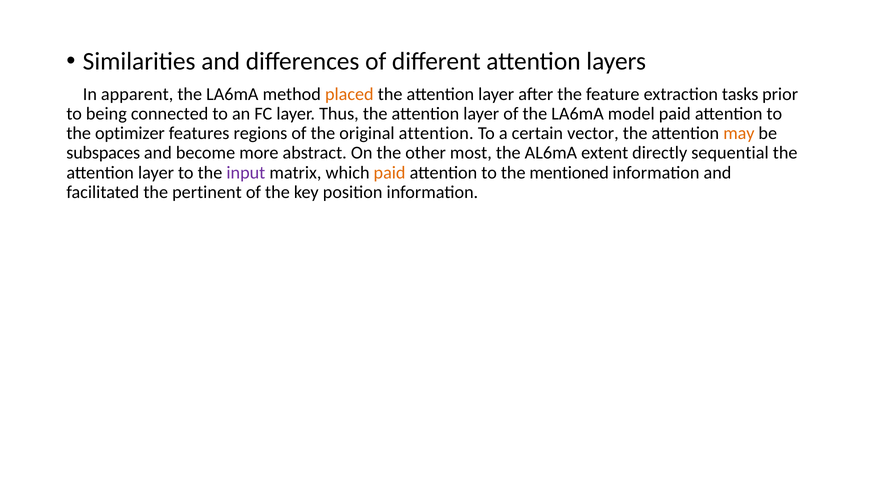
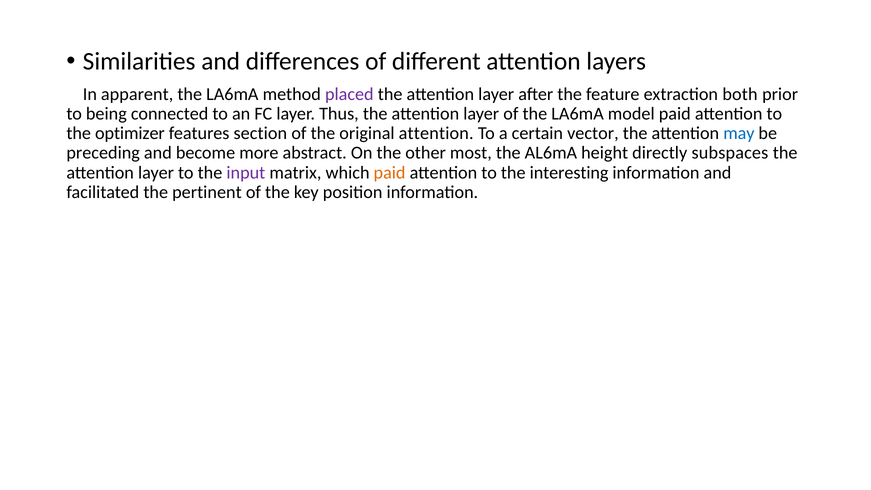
placed colour: orange -> purple
tasks: tasks -> both
regions: regions -> section
may colour: orange -> blue
subspaces: subspaces -> preceding
extent: extent -> height
sequential: sequential -> subspaces
mentioned: mentioned -> interesting
